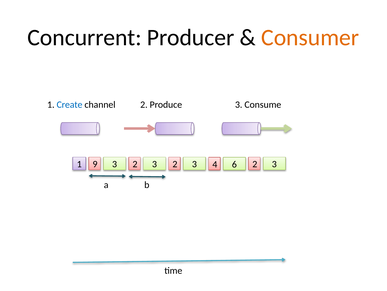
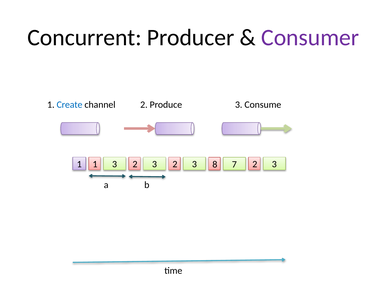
Consumer colour: orange -> purple
1 9: 9 -> 1
4: 4 -> 8
6: 6 -> 7
